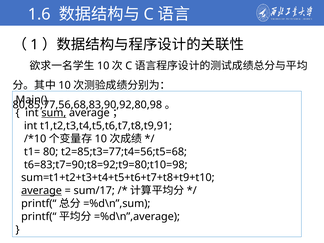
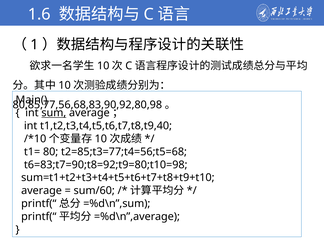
t1,t2,t3,t4,t5,t6,t7,t8,t9,91: t1,t2,t3,t4,t5,t6,t7,t8,t9,91 -> t1,t2,t3,t4,t5,t6,t7,t8,t9,40
average at (42, 191) underline: present -> none
sum/17: sum/17 -> sum/60
